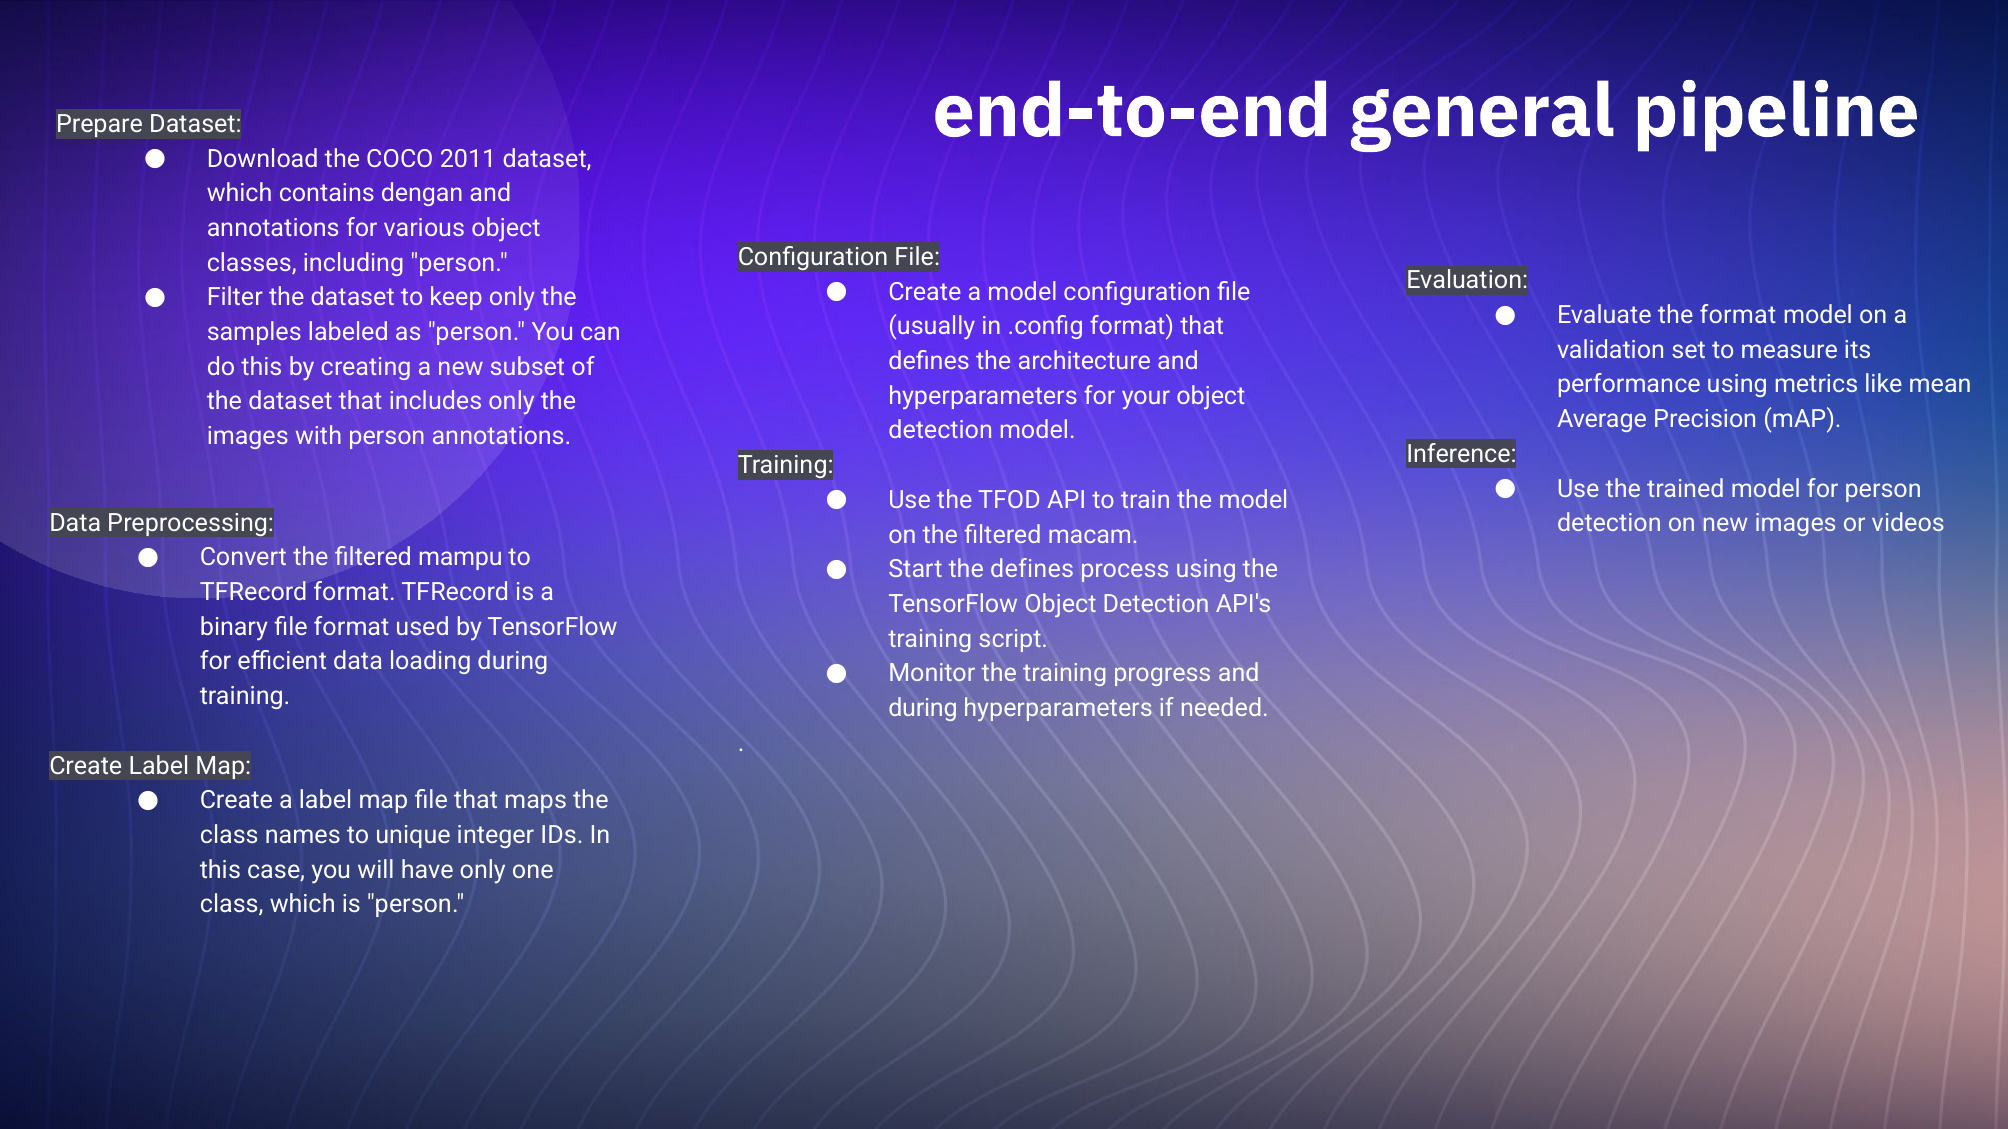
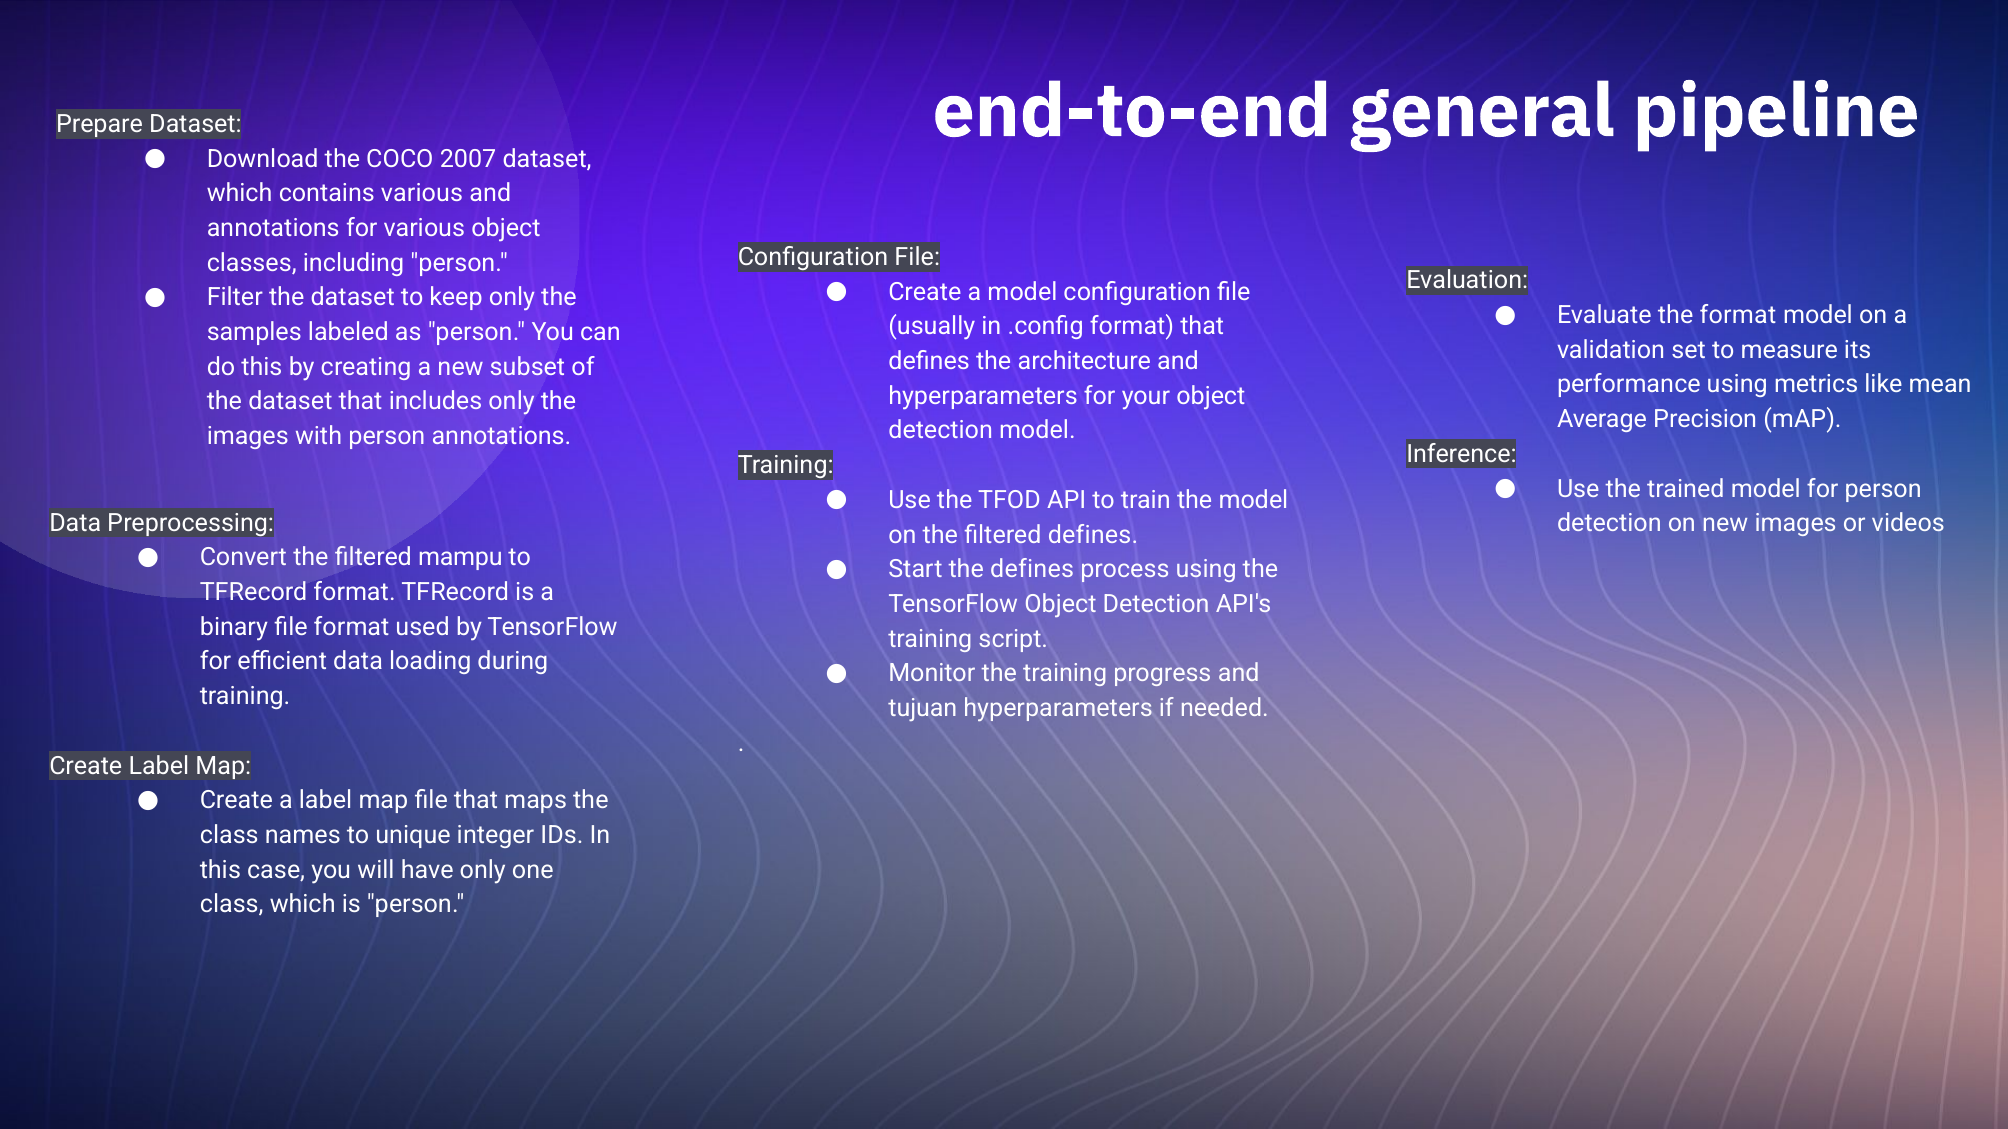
2011: 2011 -> 2007
contains dengan: dengan -> various
filtered macam: macam -> defines
during at (923, 708): during -> tujuan
